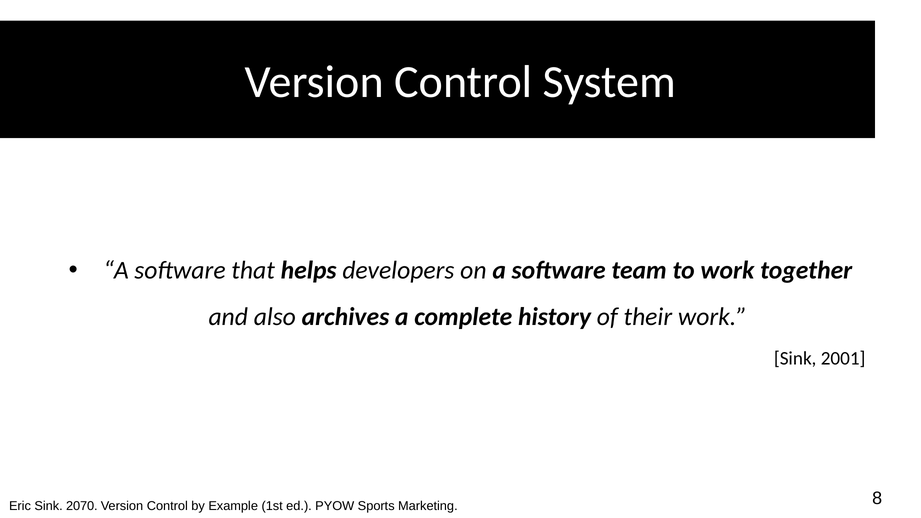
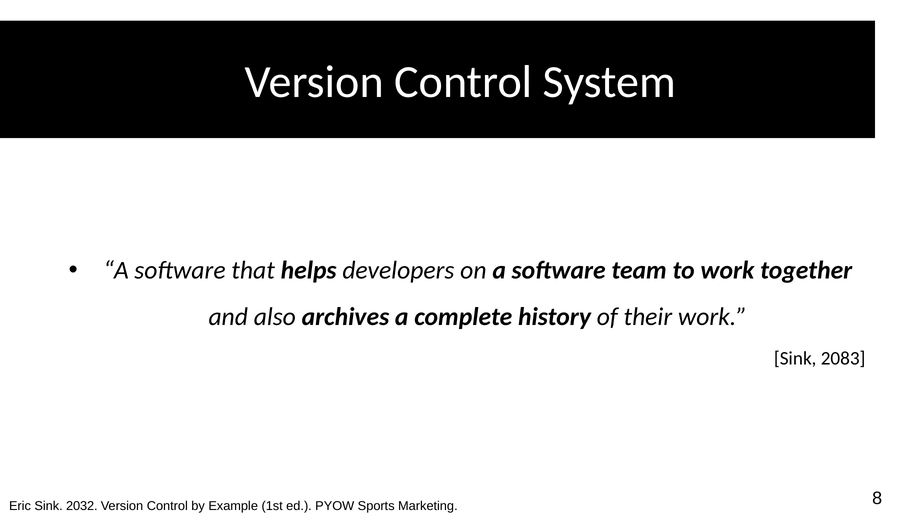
2001: 2001 -> 2083
2070: 2070 -> 2032
